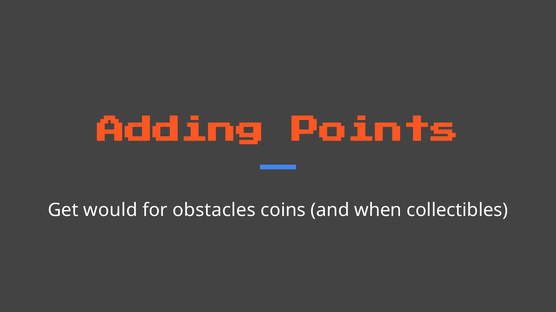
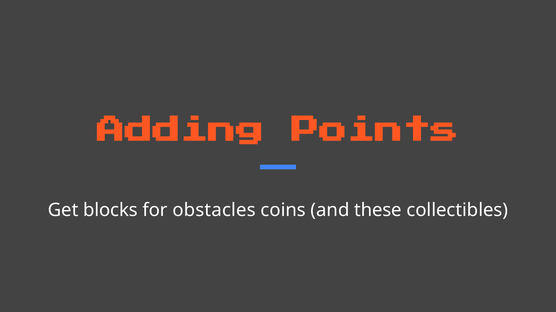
would: would -> blocks
when: when -> these
